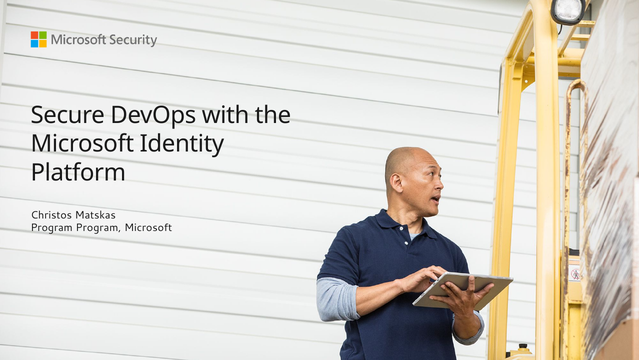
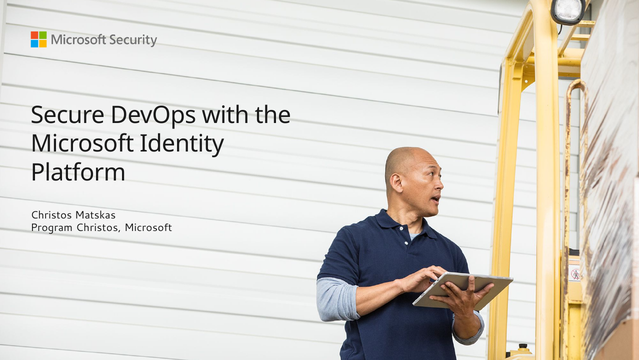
Program Program: Program -> Christos
